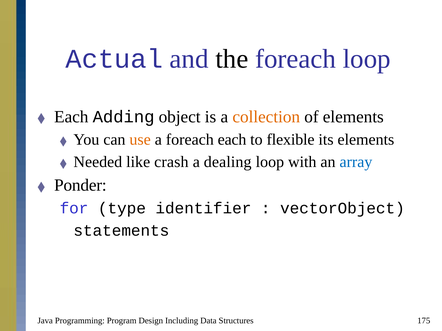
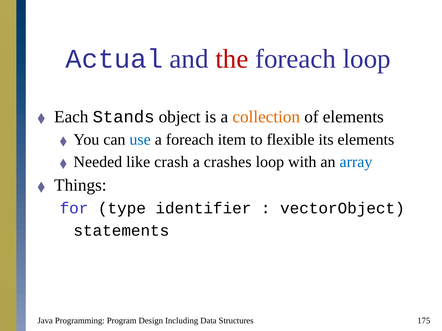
the colour: black -> red
Adding: Adding -> Stands
use colour: orange -> blue
foreach each: each -> item
dealing: dealing -> crashes
Ponder: Ponder -> Things
